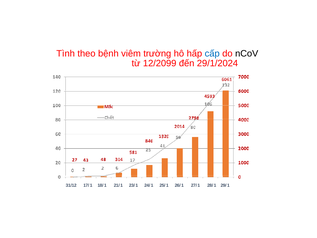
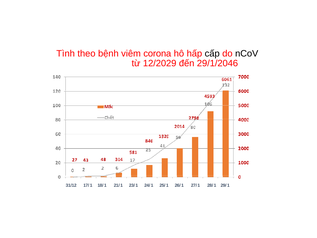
trường: trường -> corona
cấp colour: blue -> black
12/2099: 12/2099 -> 12/2029
29/1/2024: 29/1/2024 -> 29/1/2046
